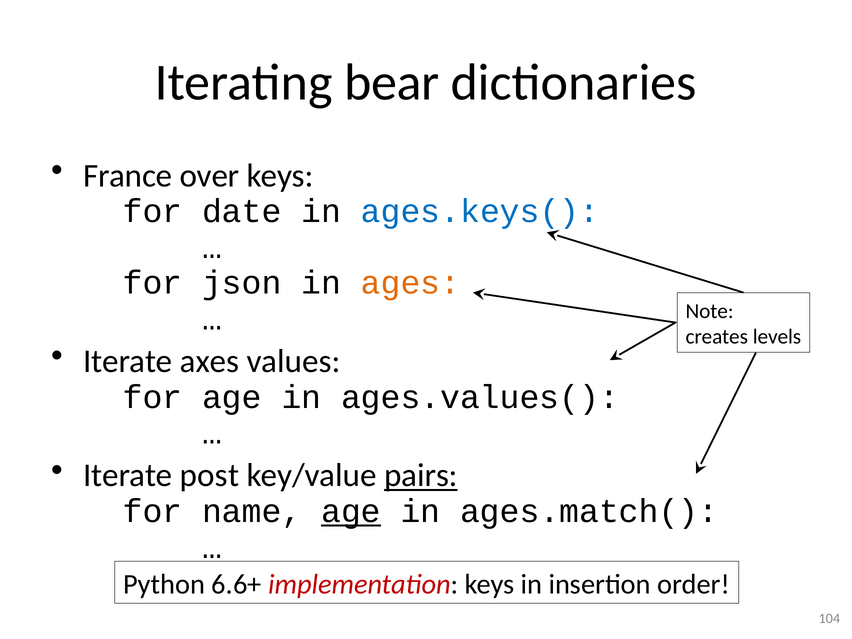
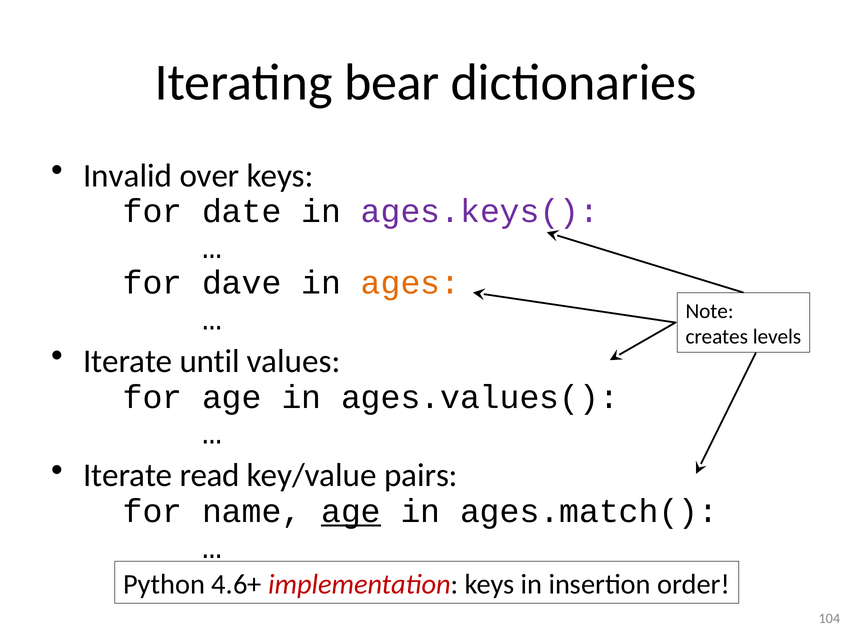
France: France -> Invalid
ages.keys( colour: blue -> purple
json: json -> dave
axes: axes -> until
post: post -> read
pairs underline: present -> none
6.6+: 6.6+ -> 4.6+
